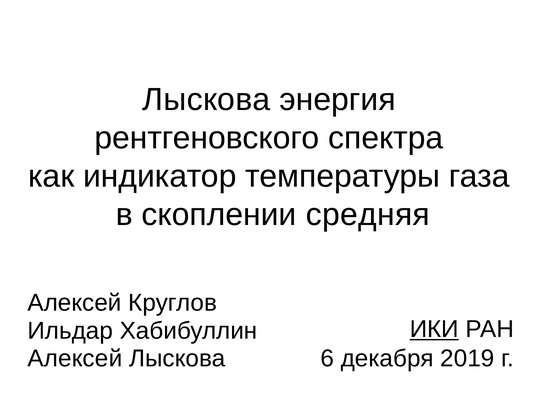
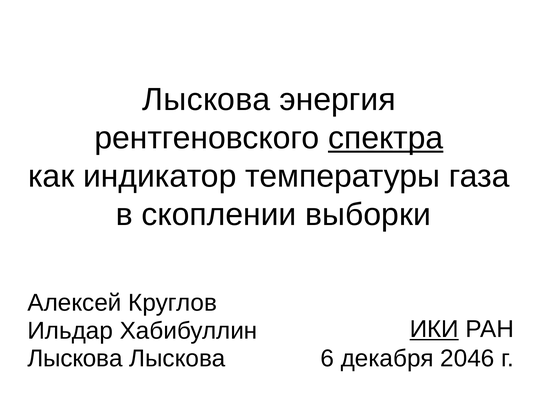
спектра underline: none -> present
средняя: средняя -> выборки
2019: 2019 -> 2046
Алексей at (75, 358): Алексей -> Лыскова
